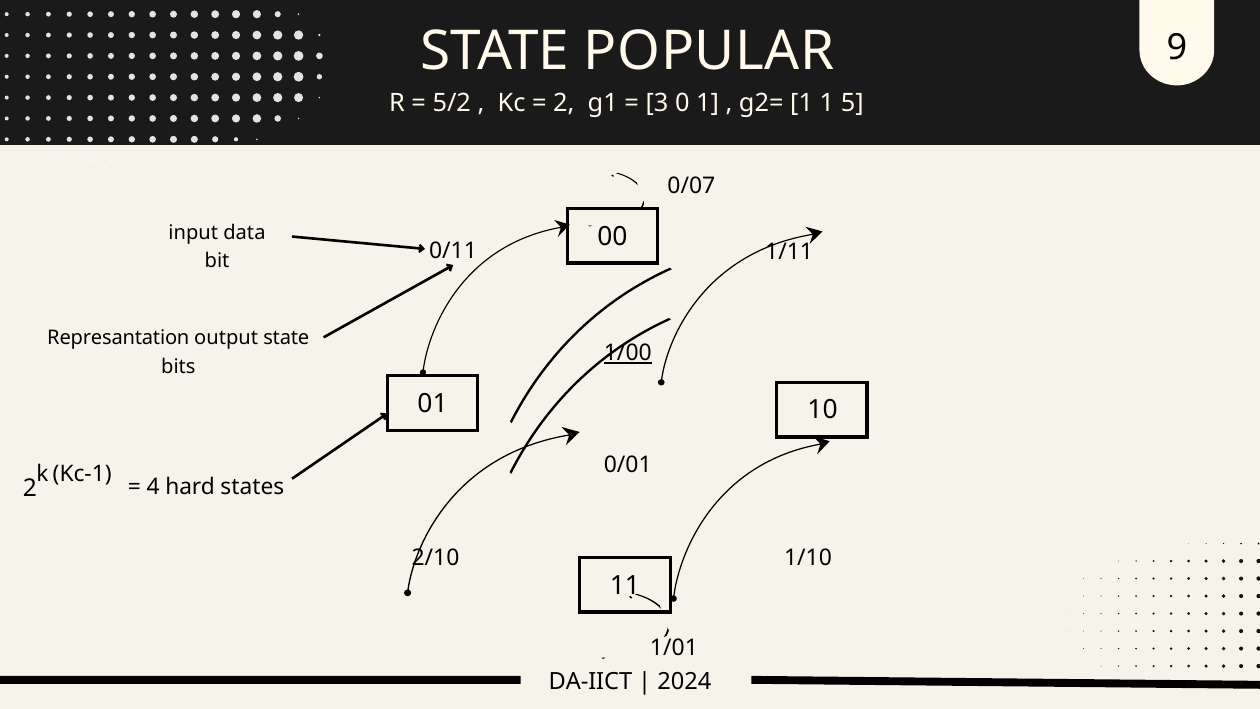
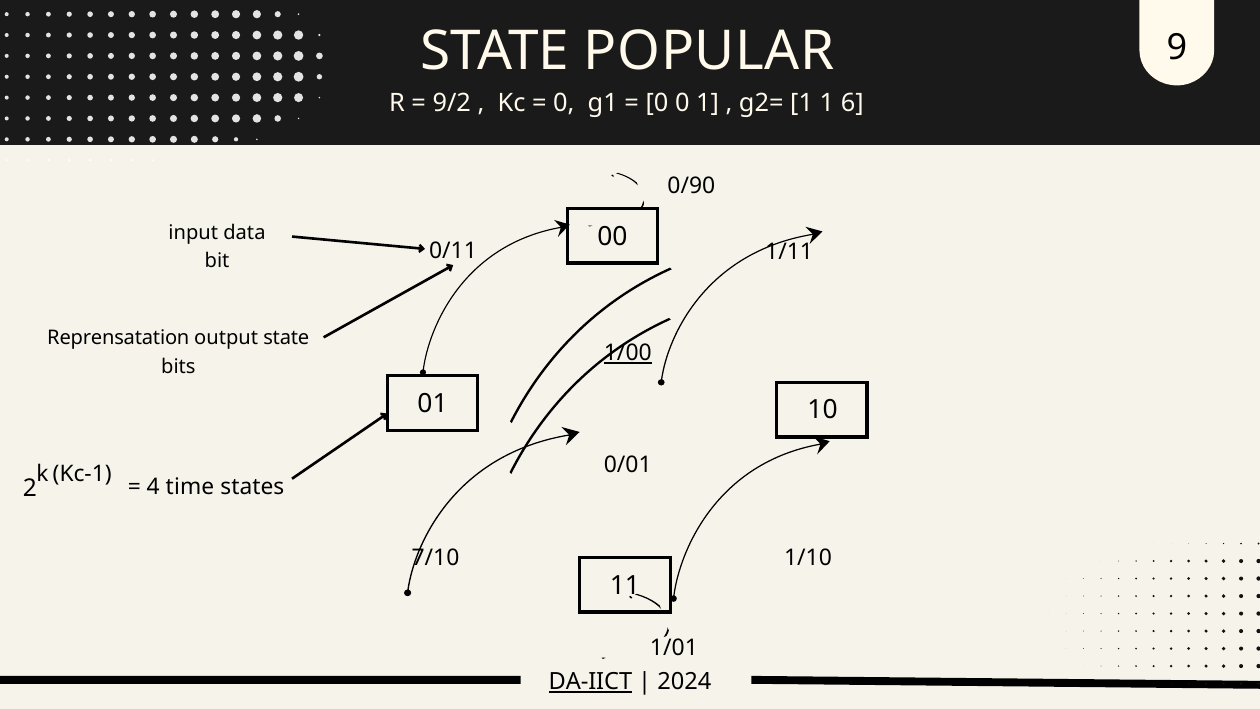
5/2: 5/2 -> 9/2
2 at (564, 103): 2 -> 0
3 at (657, 103): 3 -> 0
5: 5 -> 6
0/07: 0/07 -> 0/90
Represantation: Represantation -> Reprensatation
hard: hard -> time
2/10: 2/10 -> 7/10
DA-IICT underline: none -> present
